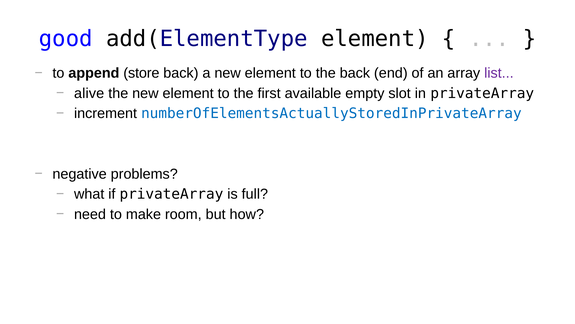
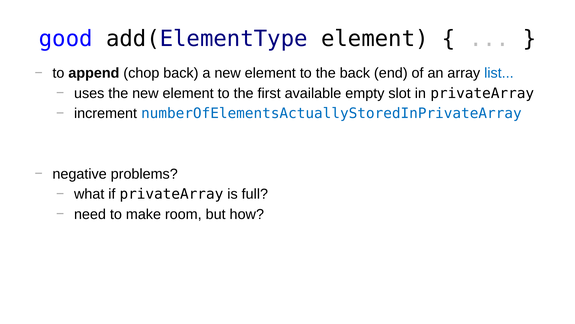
store: store -> chop
list colour: purple -> blue
alive: alive -> uses
